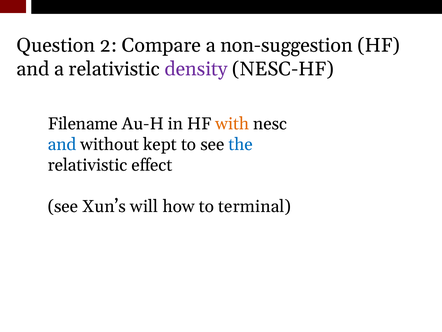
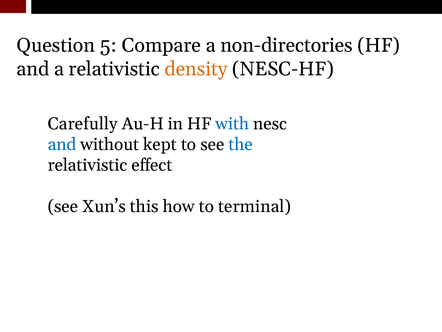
2: 2 -> 5
non-suggestion: non-suggestion -> non-directories
density colour: purple -> orange
Filename: Filename -> Carefully
with colour: orange -> blue
will: will -> this
